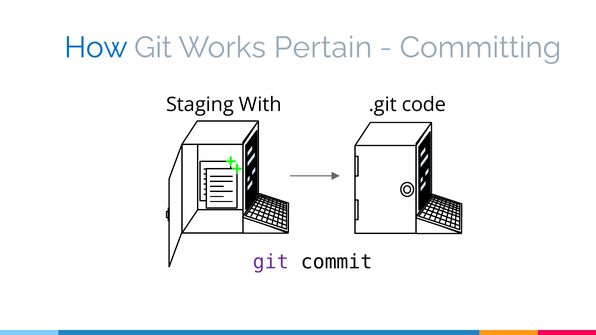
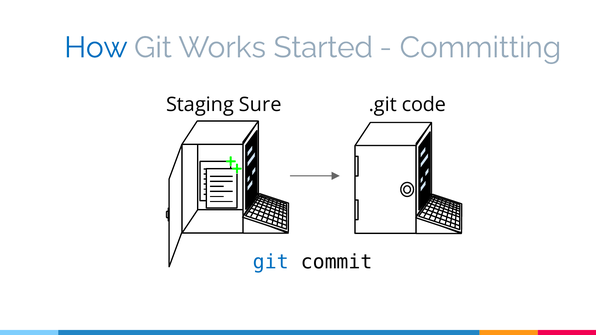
Pertain: Pertain -> Started
With: With -> Sure
git at (271, 262) colour: purple -> blue
